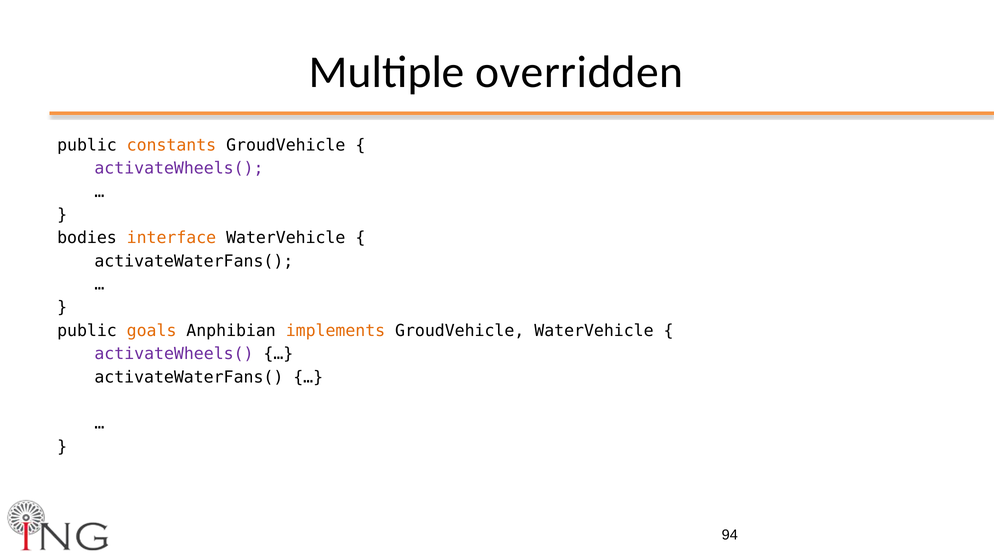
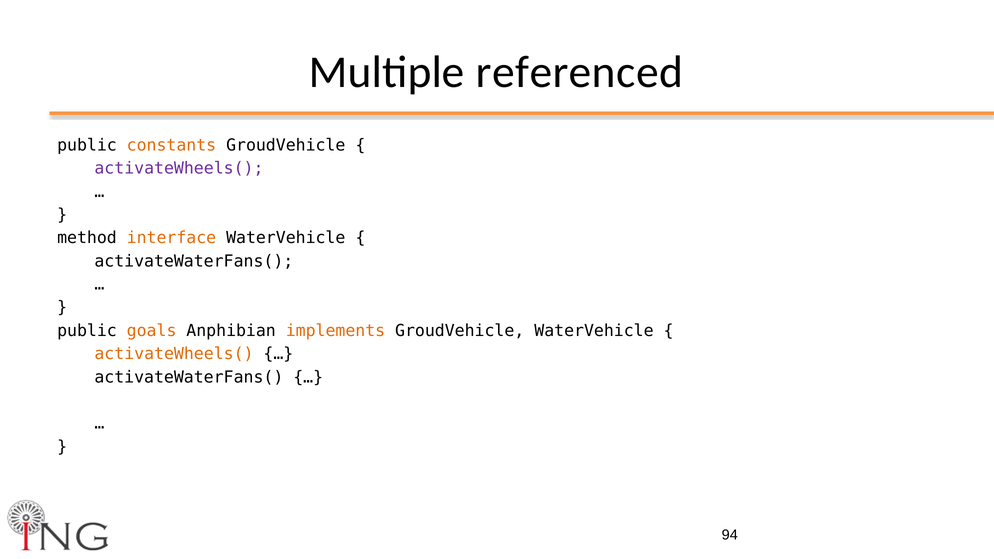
overridden: overridden -> referenced
bodies: bodies -> method
activateWheels( at (174, 354) colour: purple -> orange
